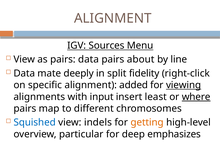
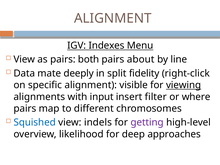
Sources: Sources -> Indexes
pairs data: data -> both
added: added -> visible
least: least -> filter
where underline: present -> none
getting colour: orange -> purple
particular: particular -> likelihood
emphasizes: emphasizes -> approaches
